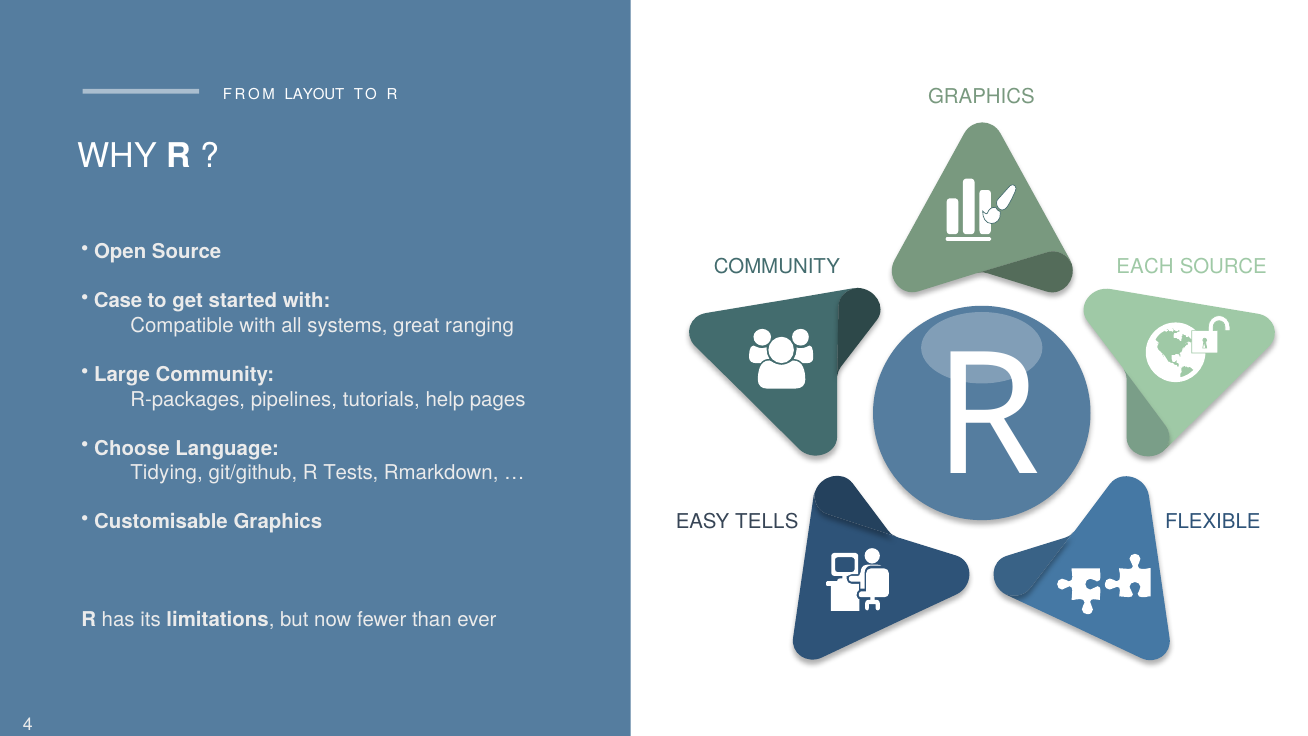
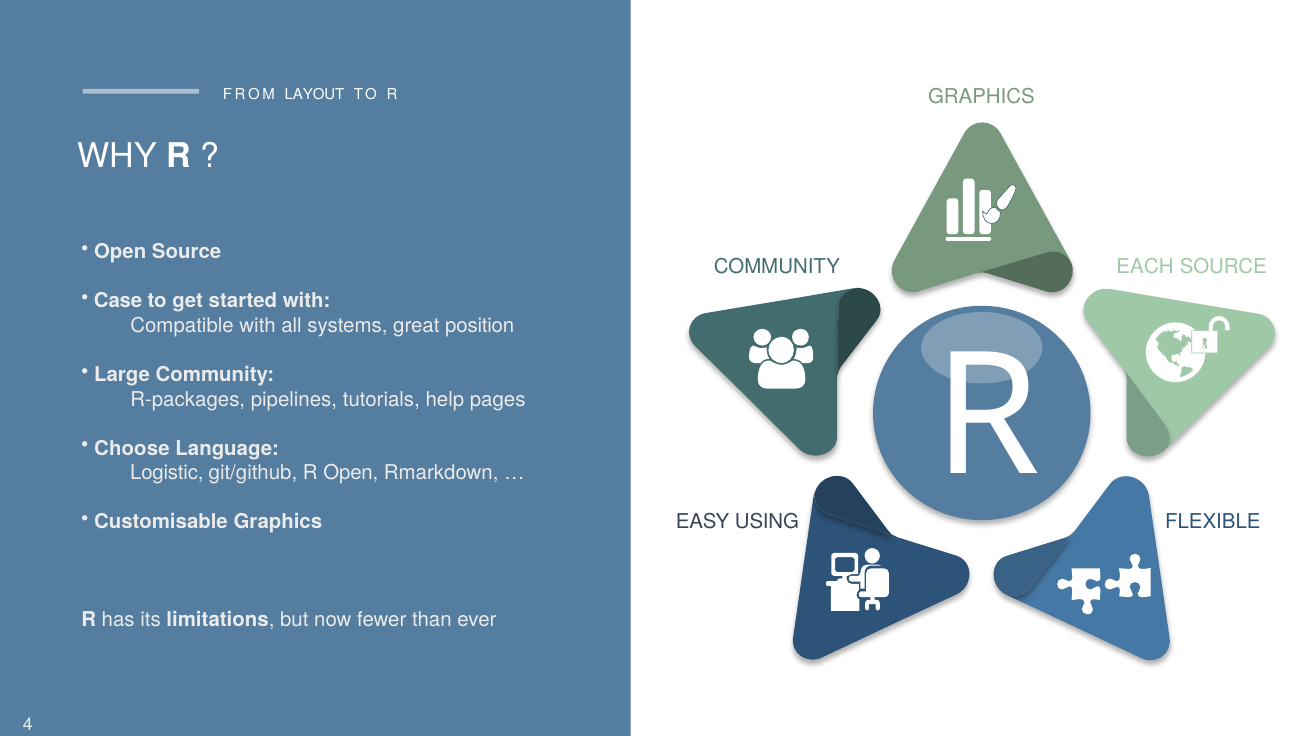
ranging: ranging -> position
Tidying: Tidying -> Logistic
R Tests: Tests -> Open
TELLS: TELLS -> USING
